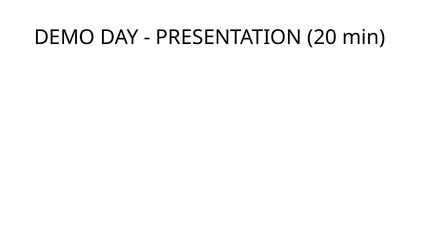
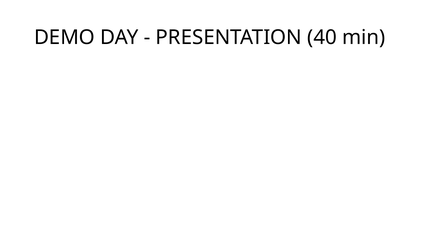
20: 20 -> 40
